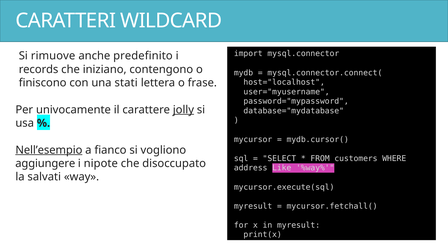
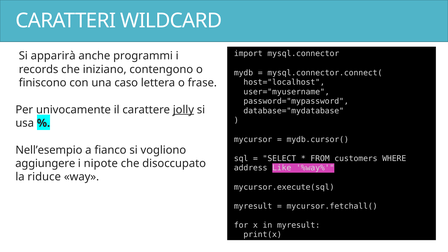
rimuove: rimuove -> apparirà
predefinito: predefinito -> programmi
stati: stati -> caso
Nell’esempio underline: present -> none
salvati: salvati -> riduce
